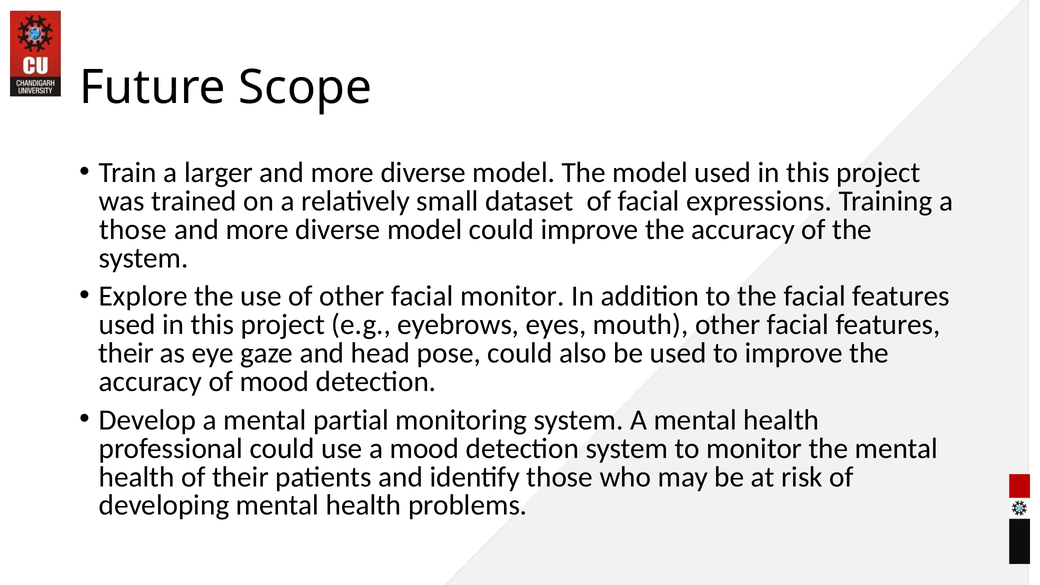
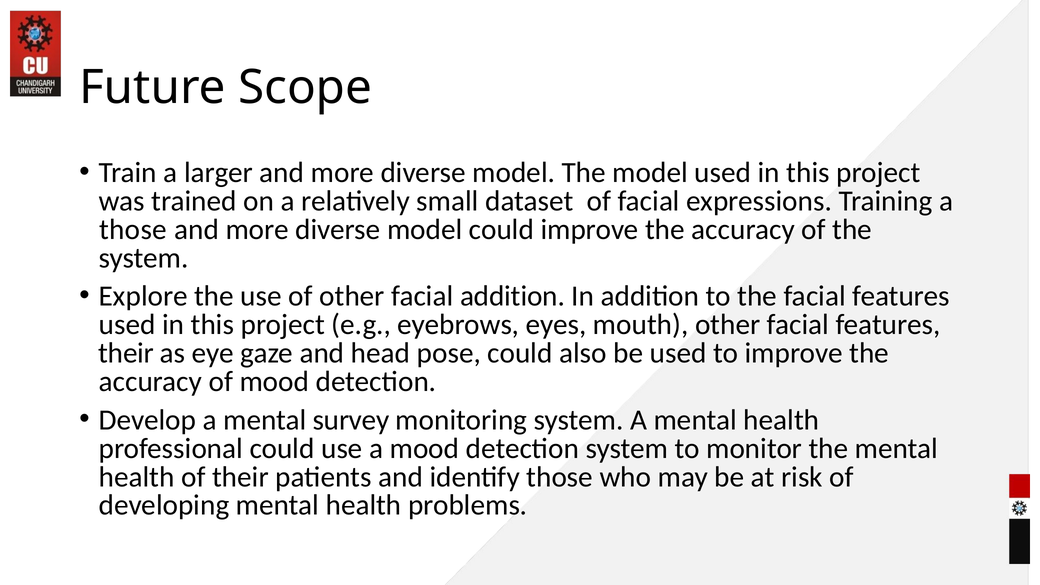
facial monitor: monitor -> addition
partial: partial -> survey
